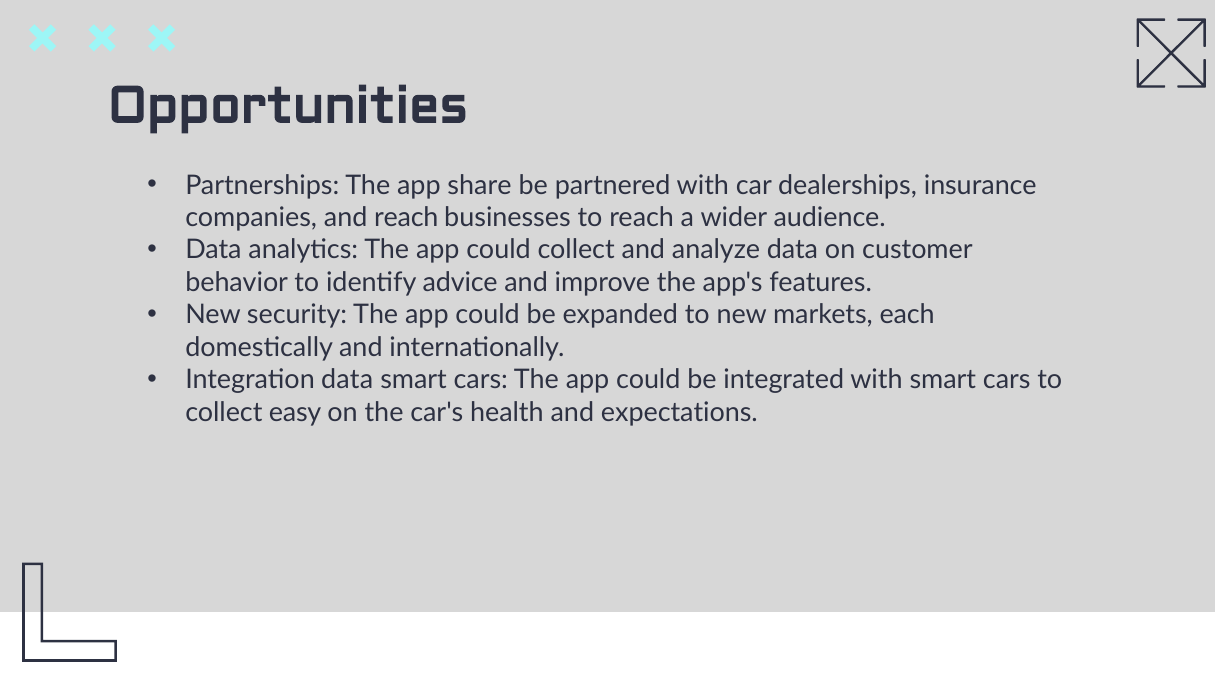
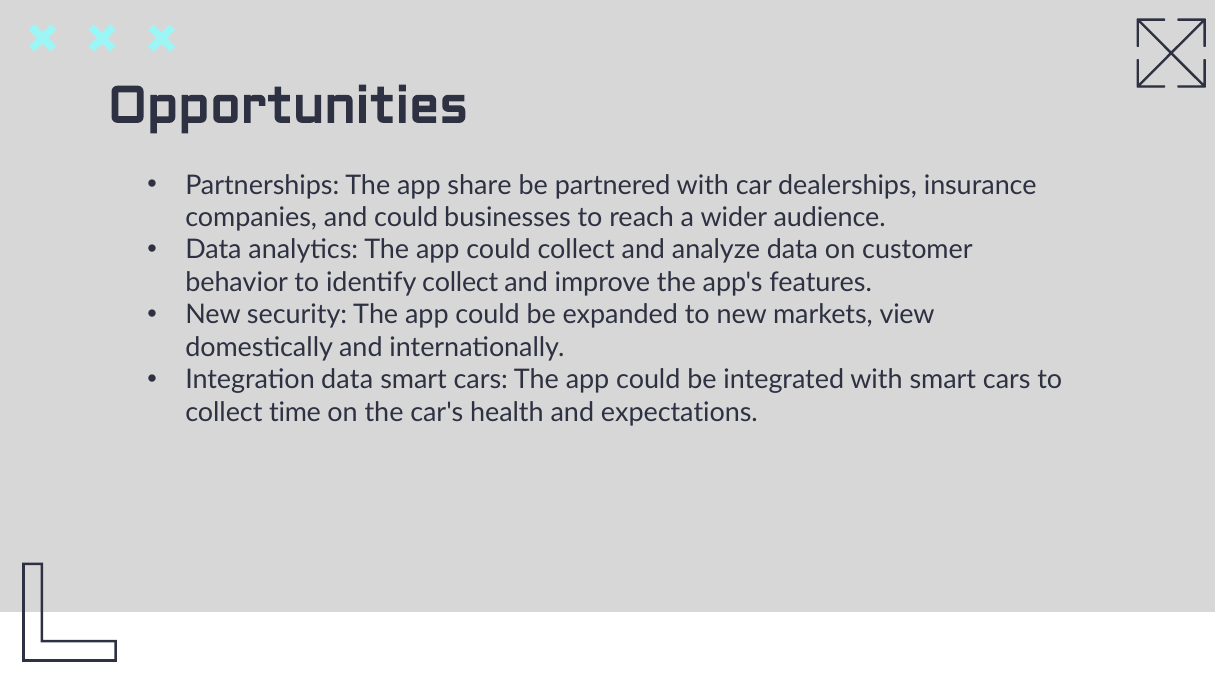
and reach: reach -> could
identify advice: advice -> collect
each: each -> view
easy: easy -> time
